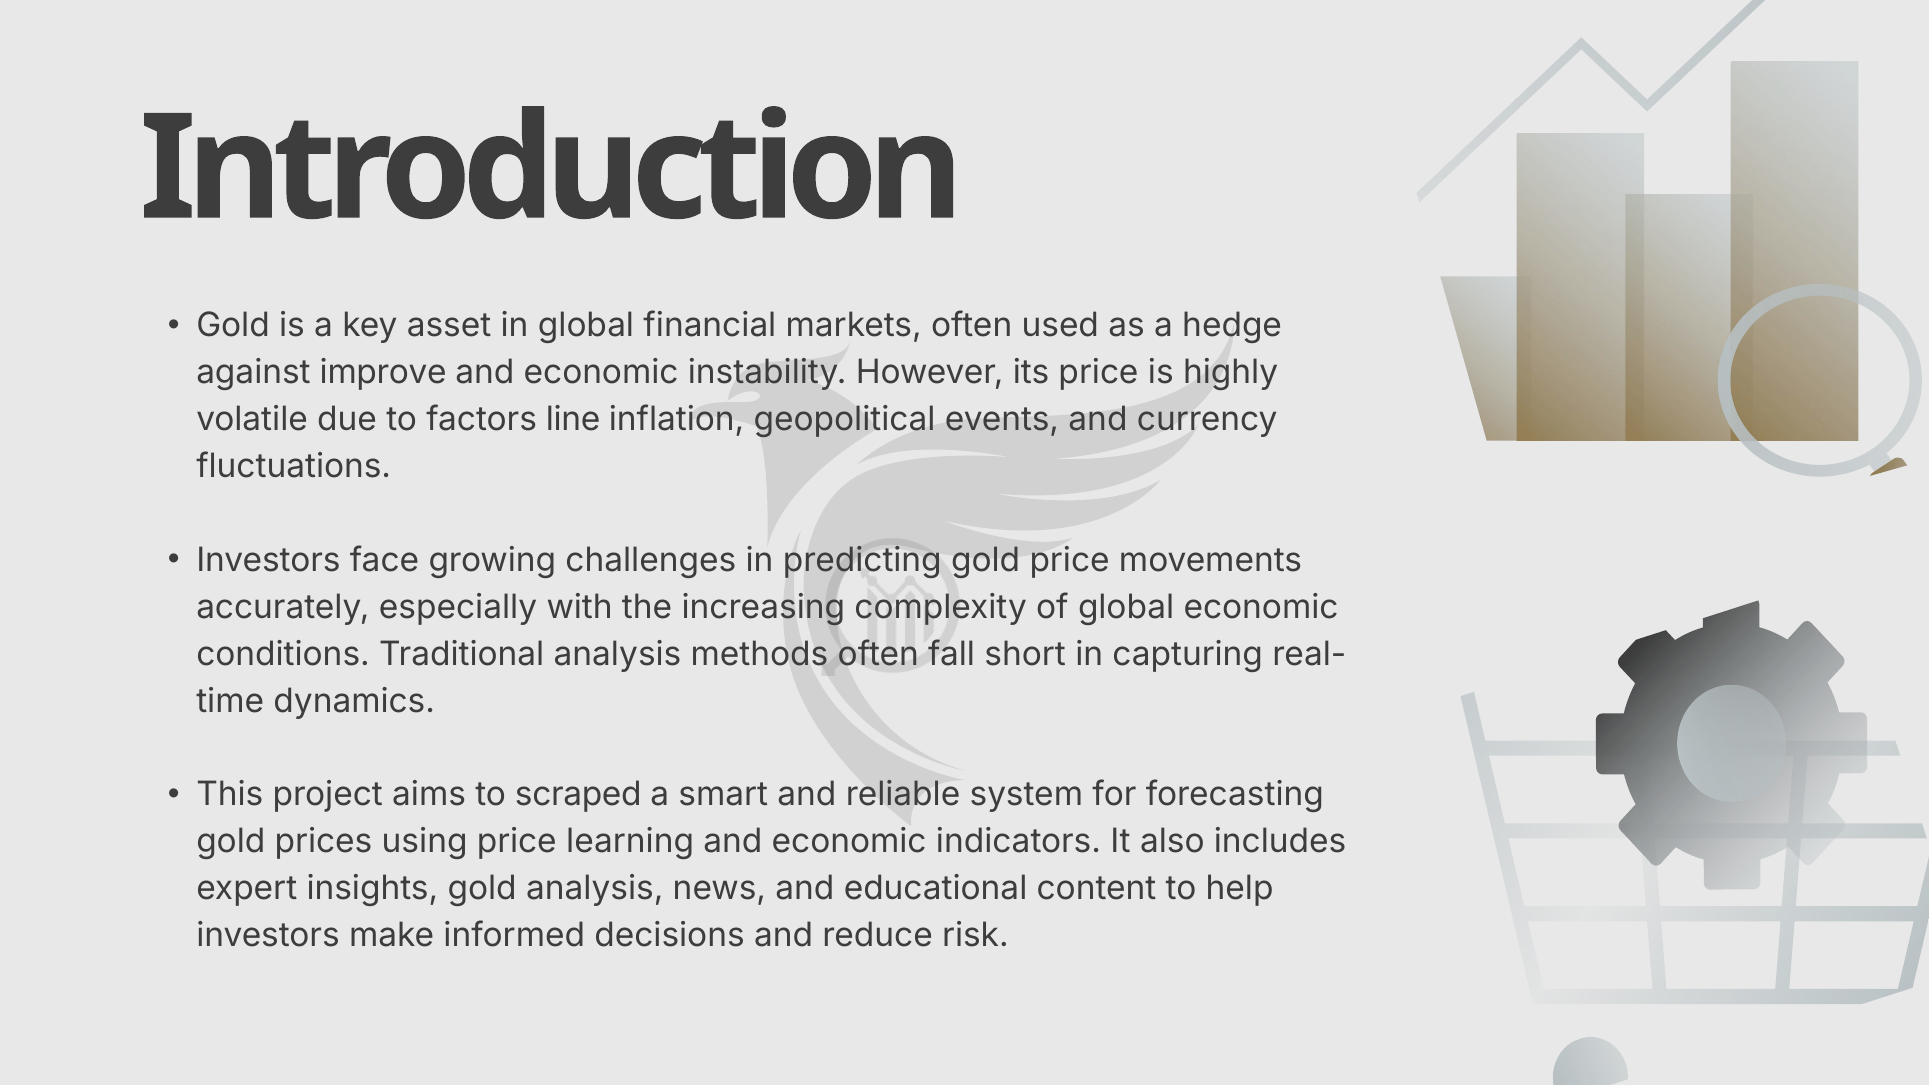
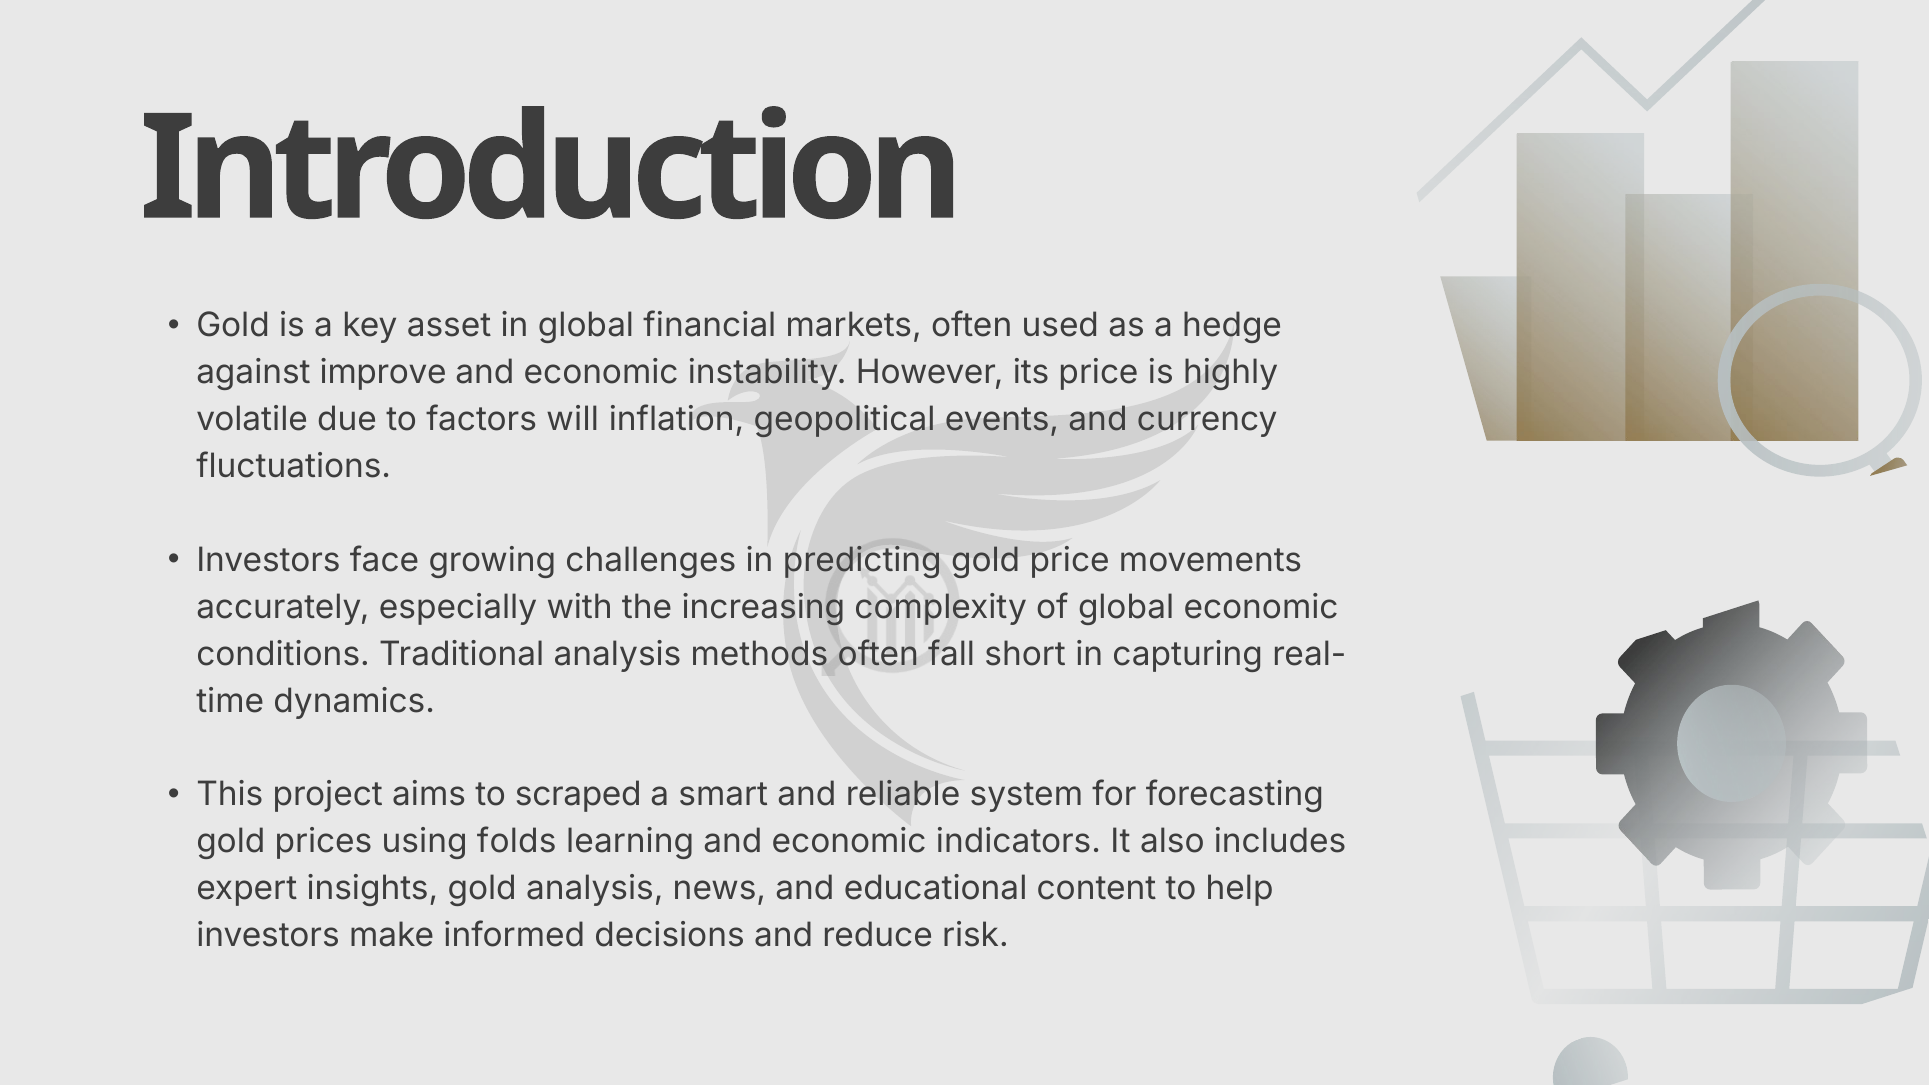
line: line -> will
using price: price -> folds
